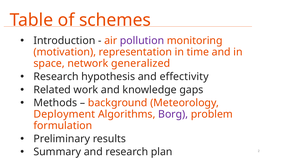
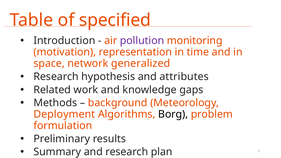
schemes: schemes -> specified
effectivity: effectivity -> attributes
Borg colour: purple -> black
